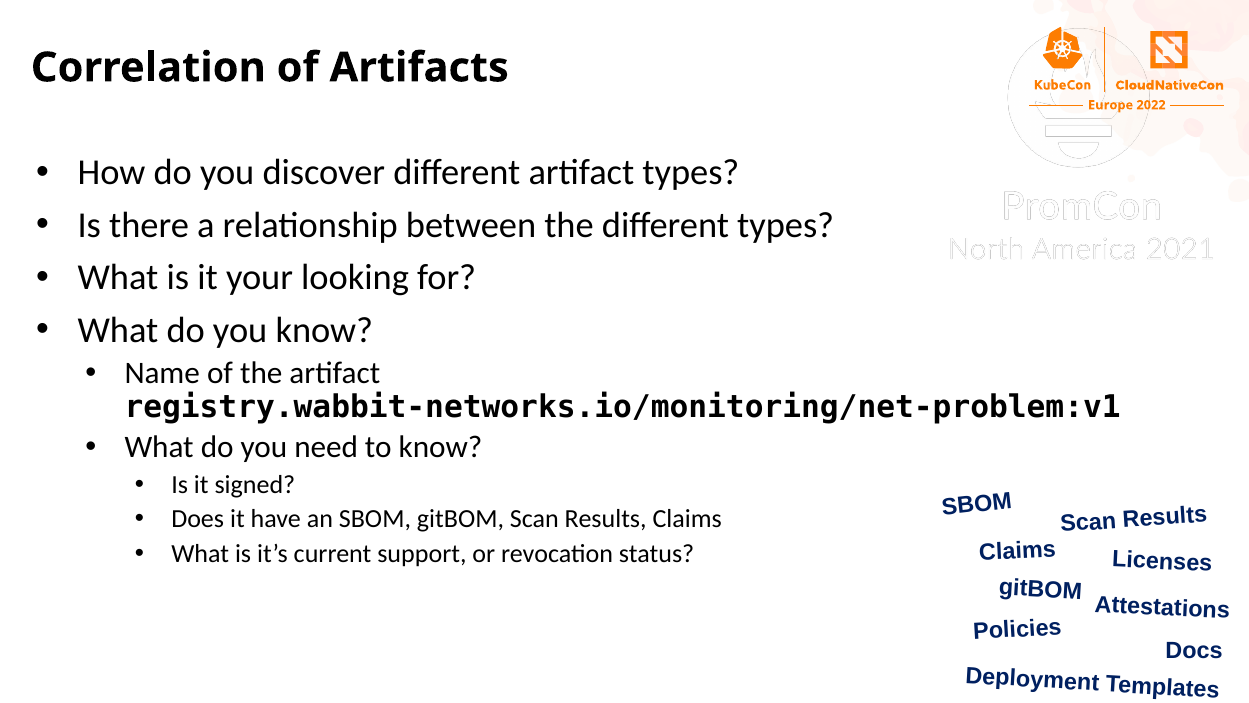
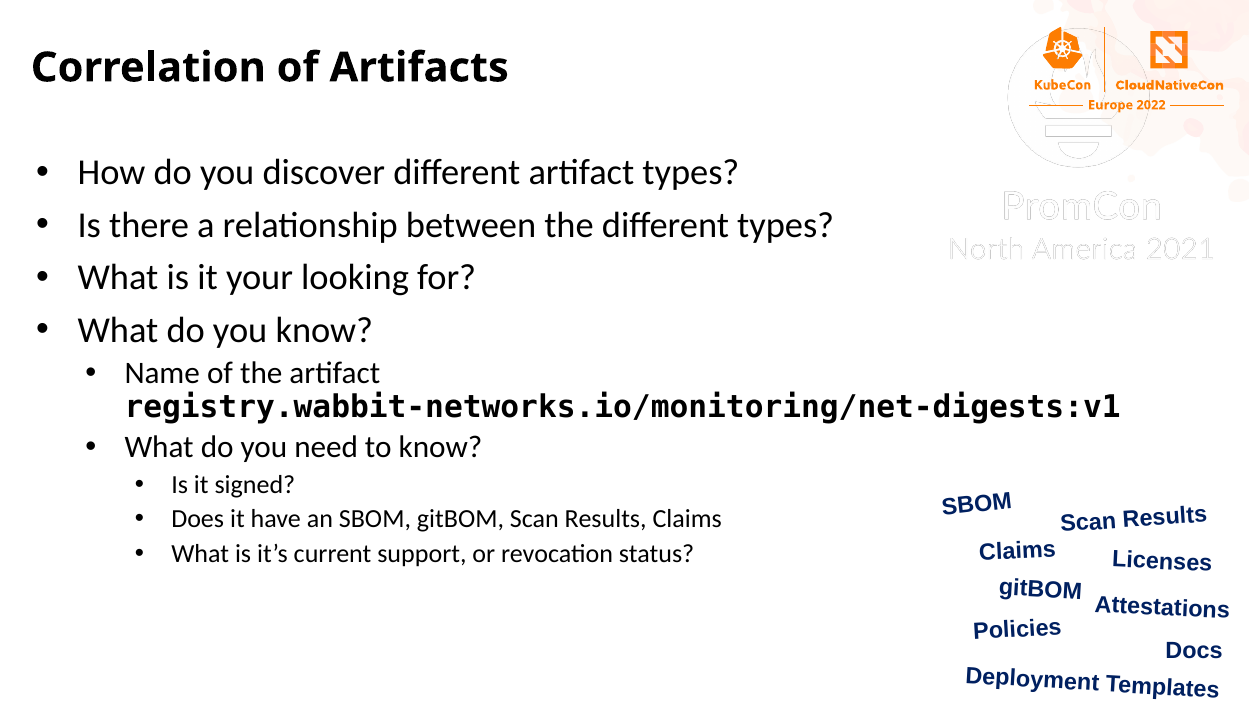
registry.wabbit-networks.io/monitoring/net-problem:v1: registry.wabbit-networks.io/monitoring/net-problem:v1 -> registry.wabbit-networks.io/monitoring/net-digests:v1
